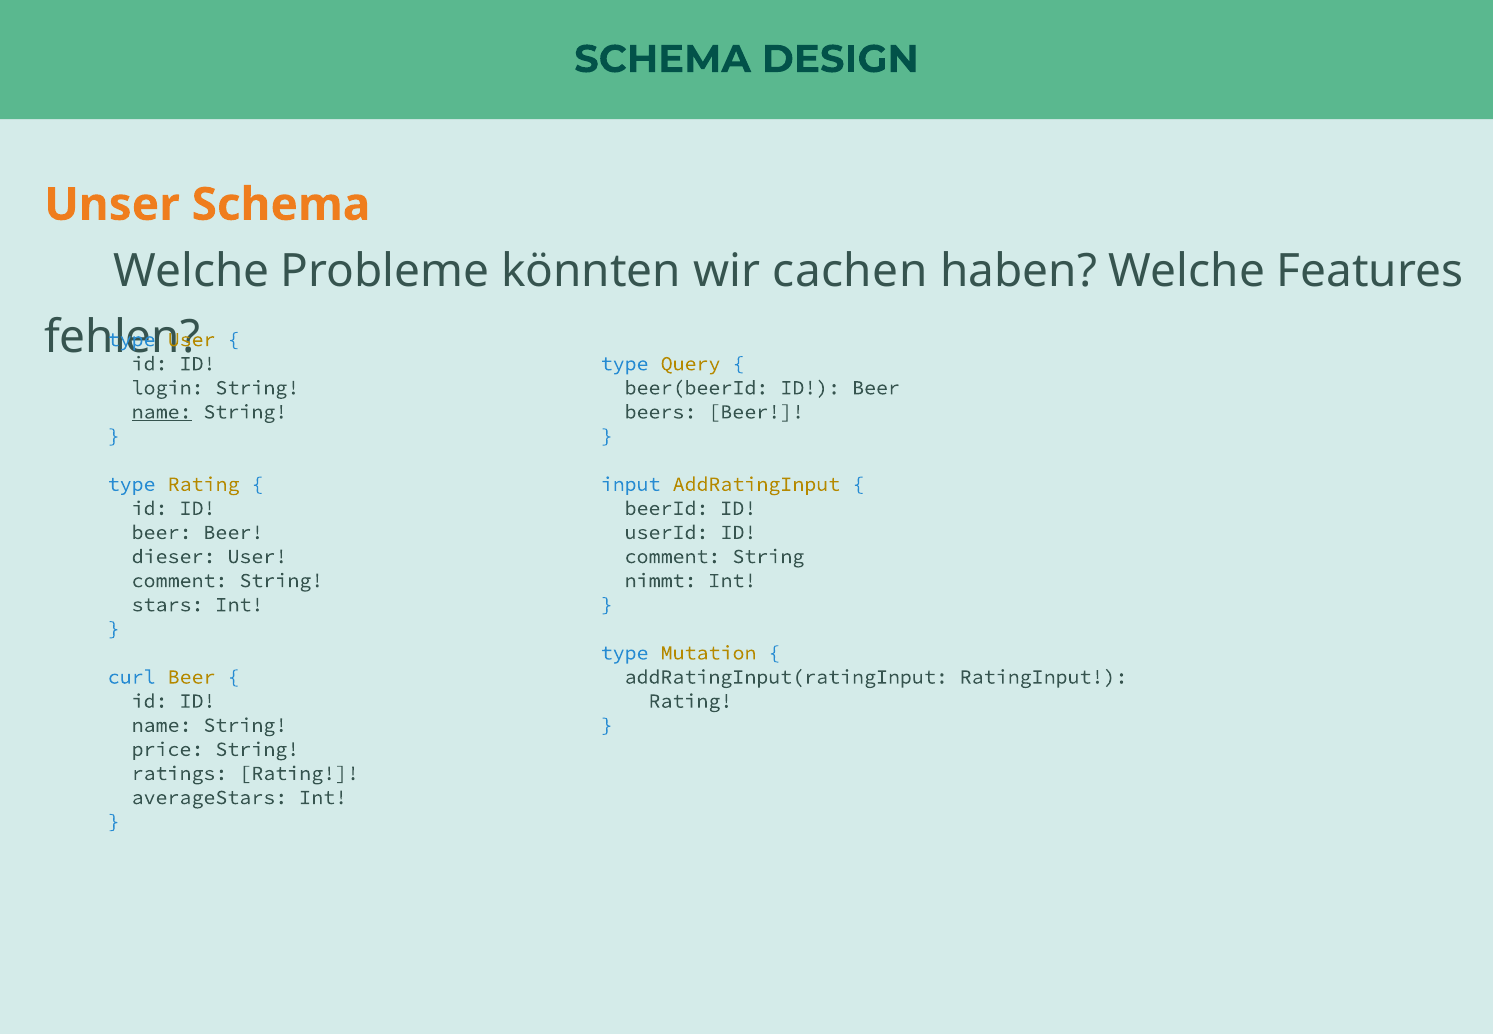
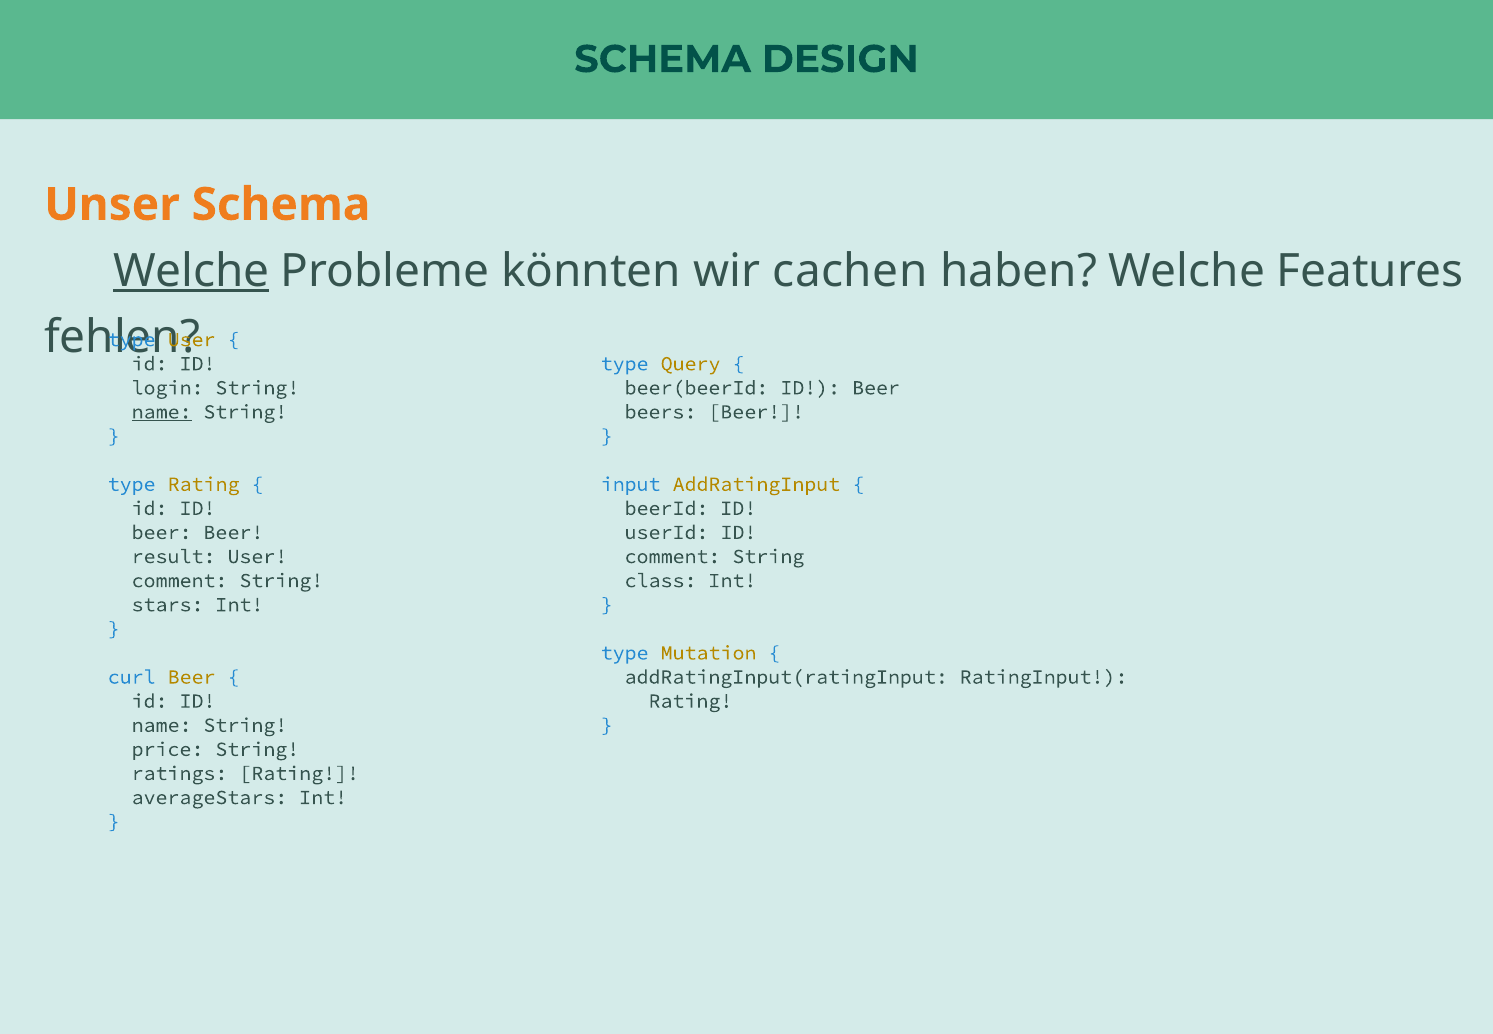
Welche at (191, 271) underline: none -> present
dieser: dieser -> result
nimmt: nimmt -> class
